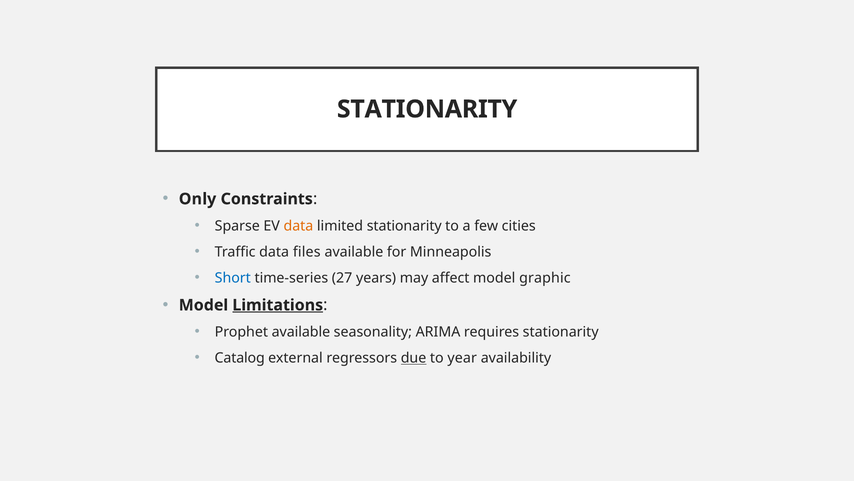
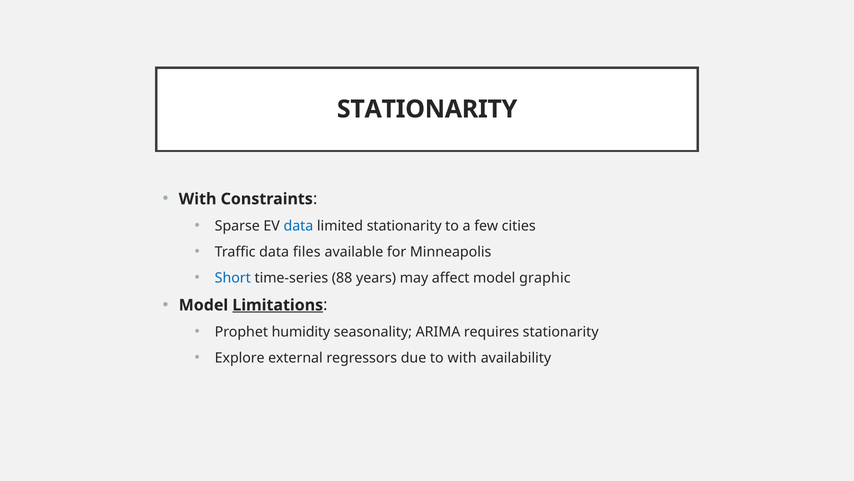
Only at (198, 199): Only -> With
data at (298, 226) colour: orange -> blue
27: 27 -> 88
Prophet available: available -> humidity
Catalog: Catalog -> Explore
due underline: present -> none
to year: year -> with
